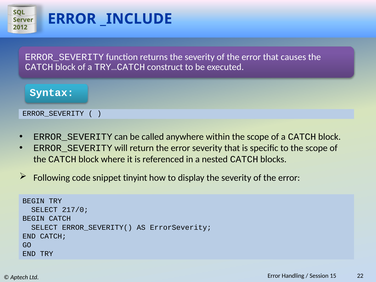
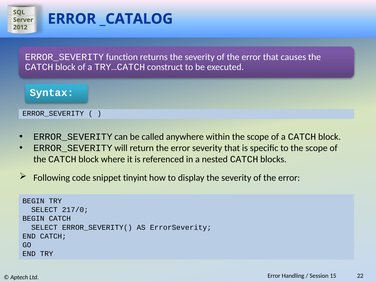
_INCLUDE: _INCLUDE -> _CATALOG
